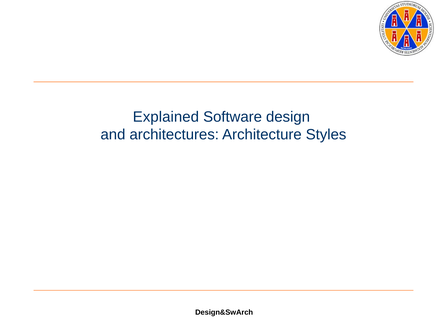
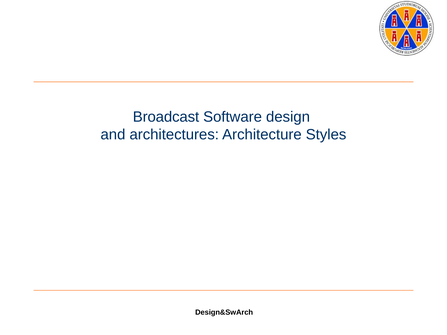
Explained: Explained -> Broadcast
